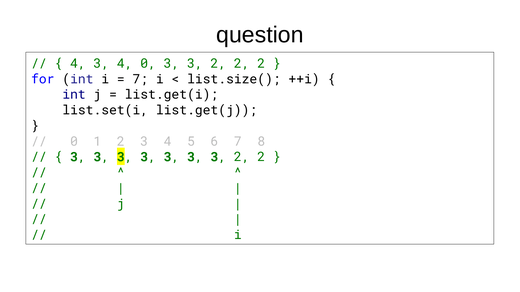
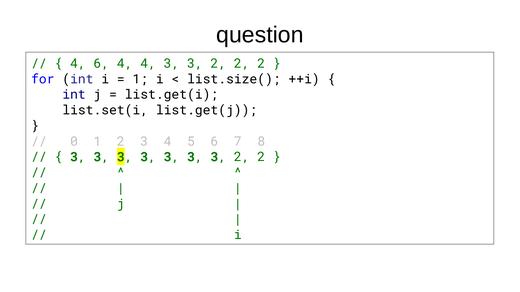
4 3: 3 -> 6
4 0: 0 -> 4
7 at (140, 79): 7 -> 1
